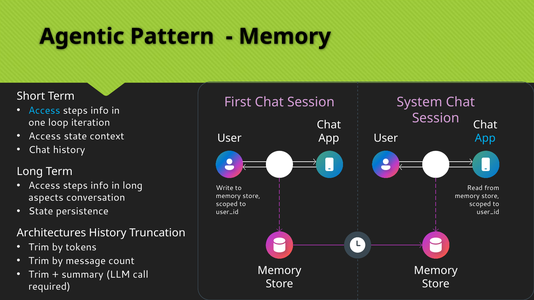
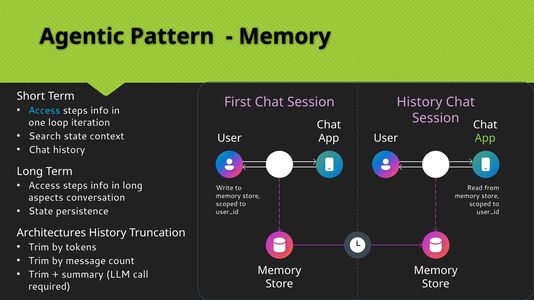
Session System: System -> History
Access at (45, 136): Access -> Search
App at (485, 138) colour: light blue -> light green
